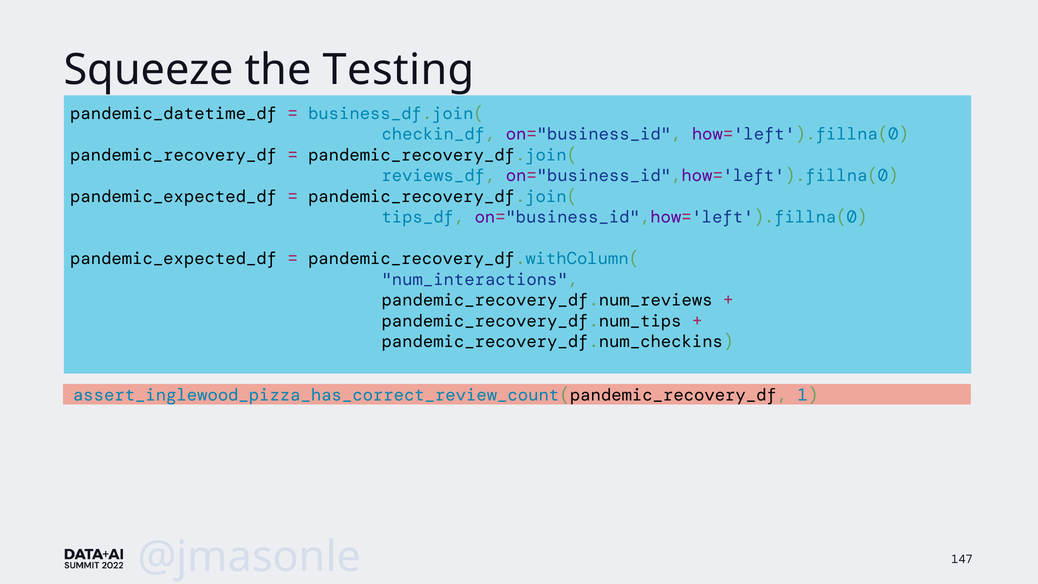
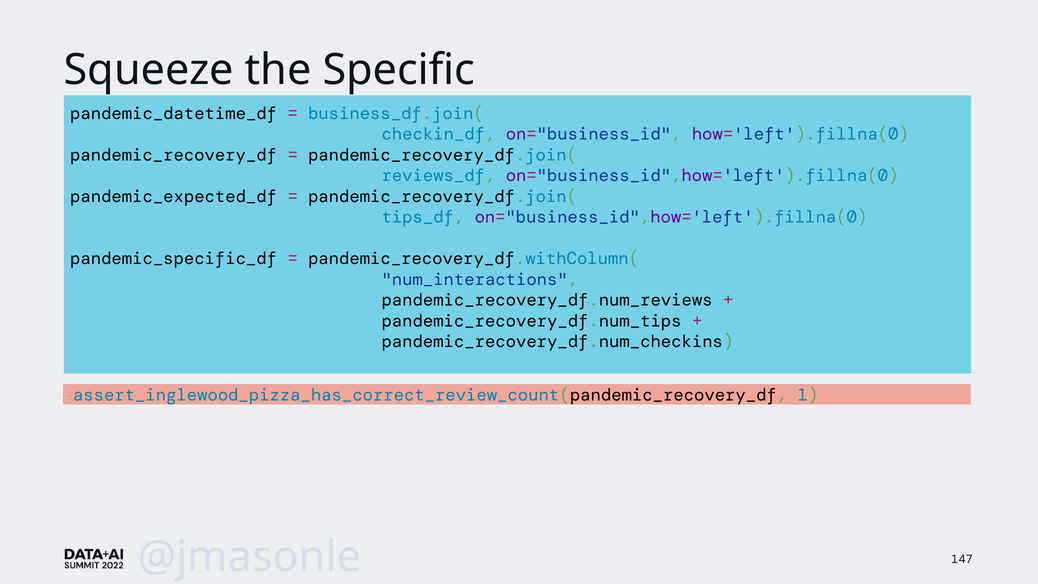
Testing: Testing -> Specific
pandemic_expected_df at (174, 259): pandemic_expected_df -> pandemic_specific_df
